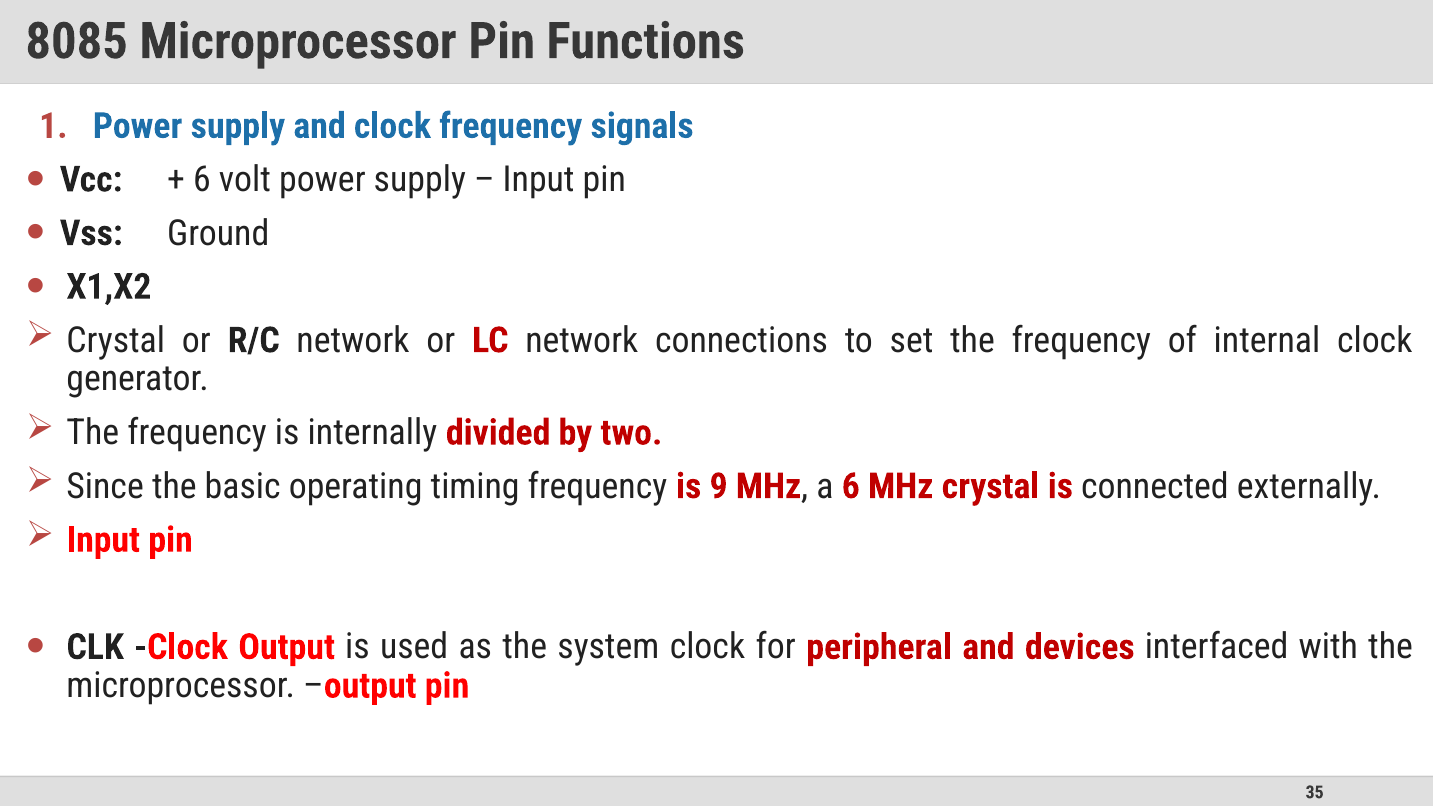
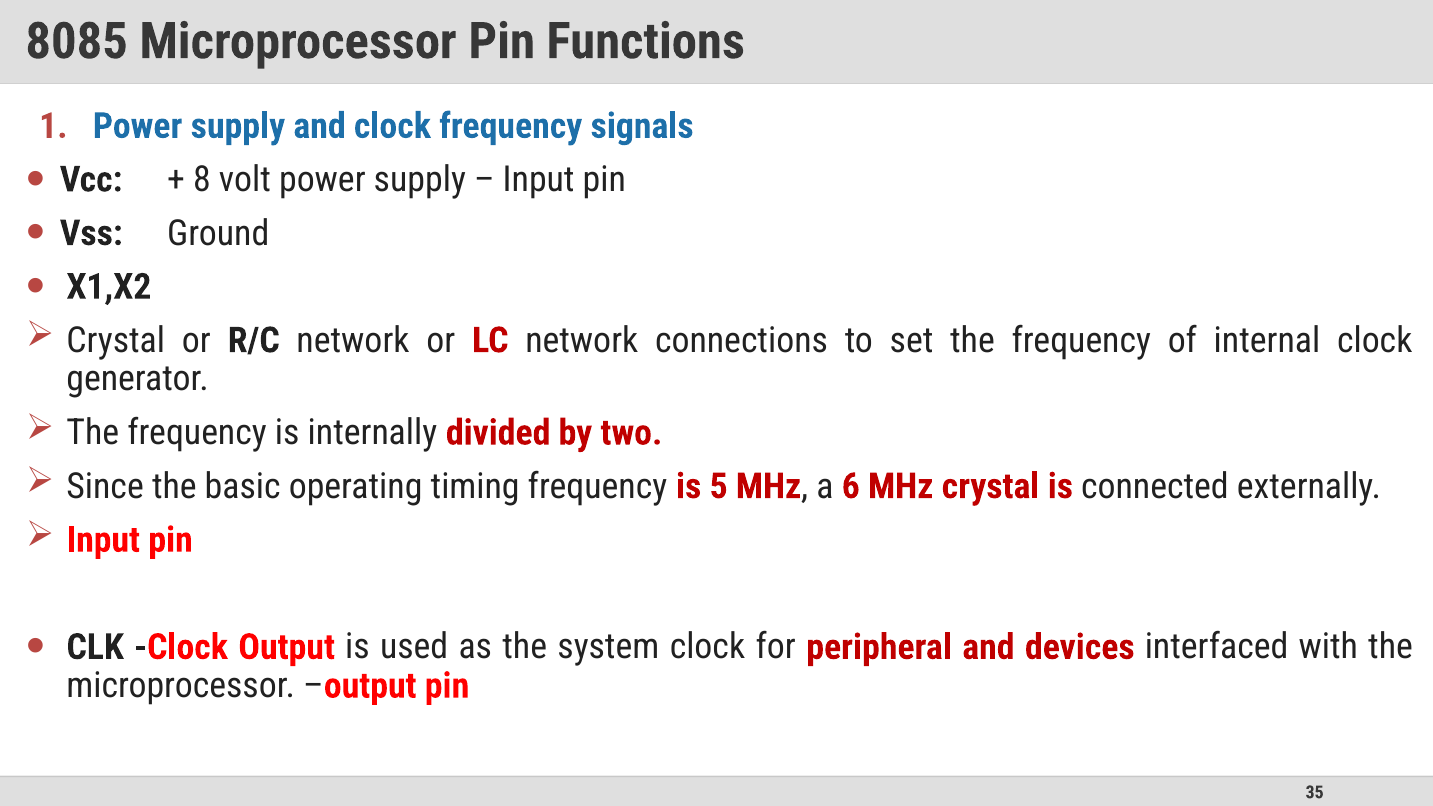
6 at (202, 180): 6 -> 8
9: 9 -> 5
